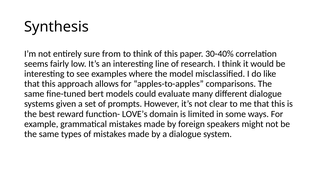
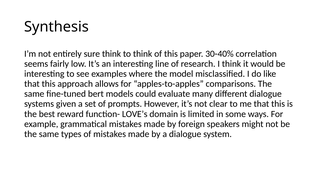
sure from: from -> think
